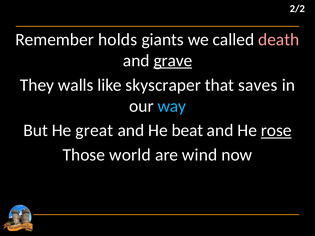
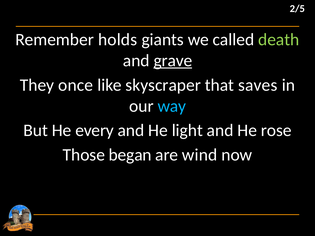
2/2: 2/2 -> 2/5
death colour: pink -> light green
walls: walls -> once
great: great -> every
beat: beat -> light
rose underline: present -> none
world: world -> began
